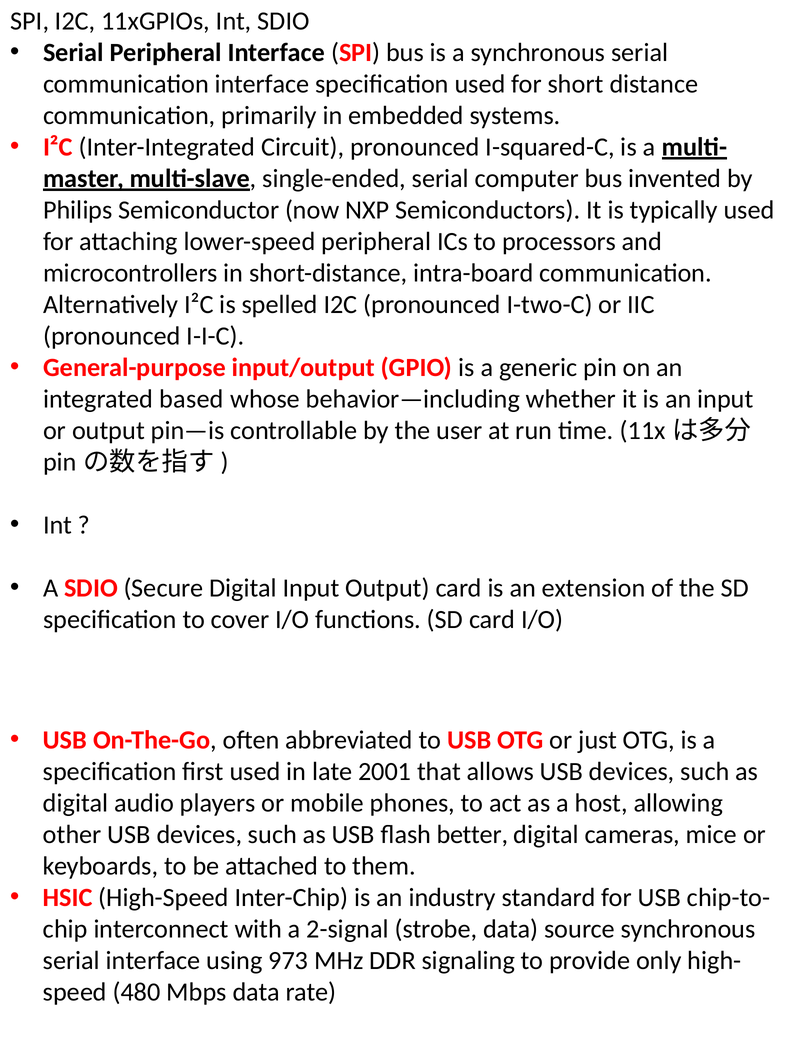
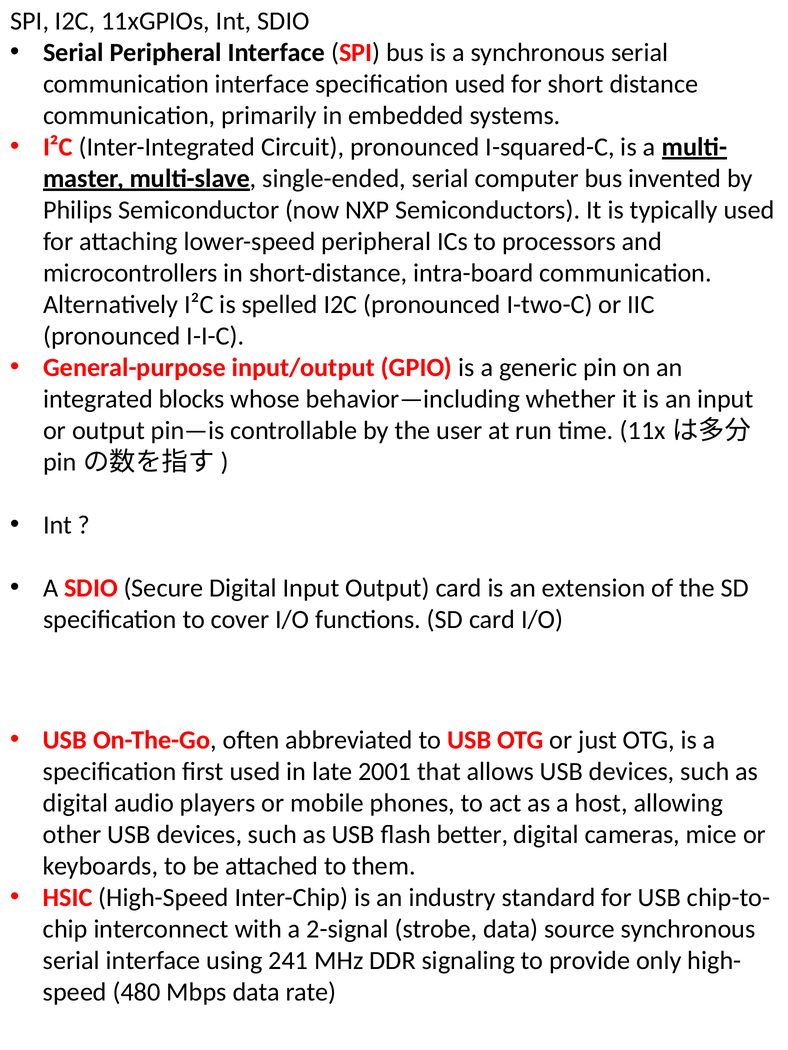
based: based -> blocks
973: 973 -> 241
